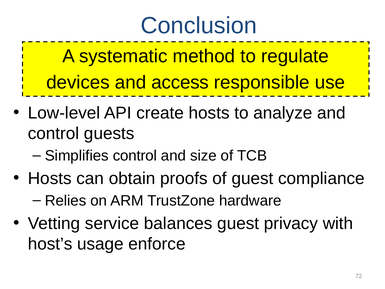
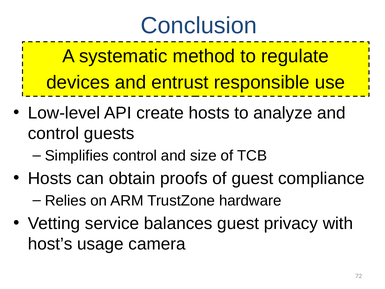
access: access -> entrust
enforce: enforce -> camera
